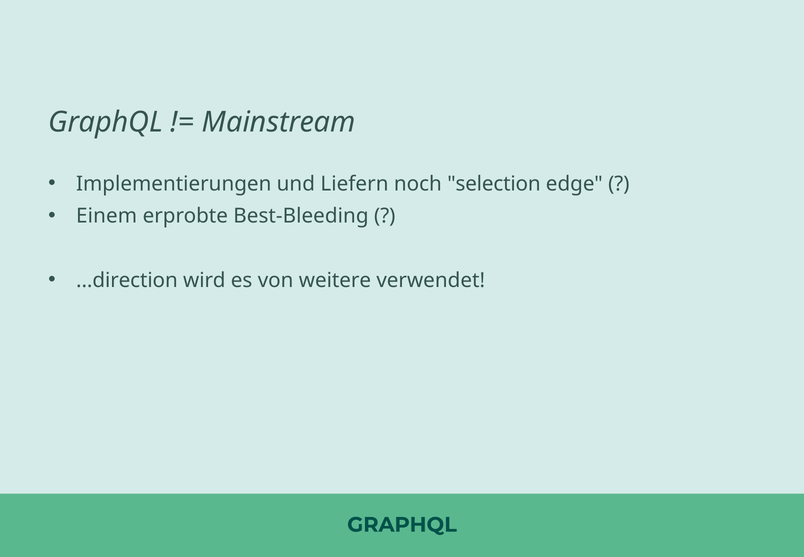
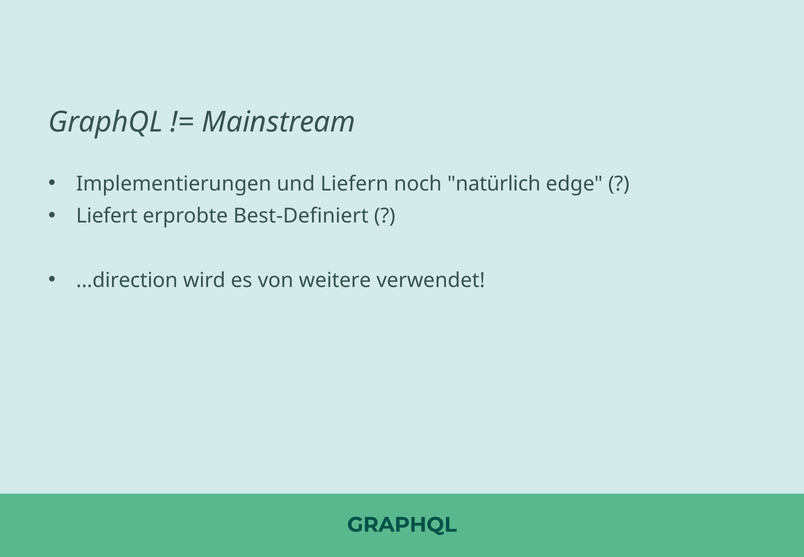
selection: selection -> natürlich
Einem: Einem -> Liefert
Best-Bleeding: Best-Bleeding -> Best-Definiert
